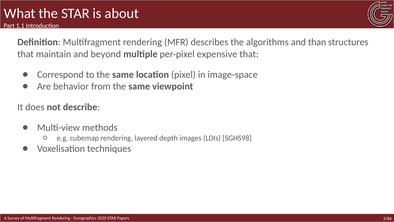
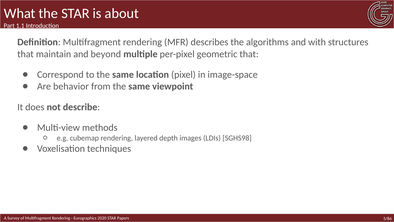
than: than -> with
expensive: expensive -> geometric
